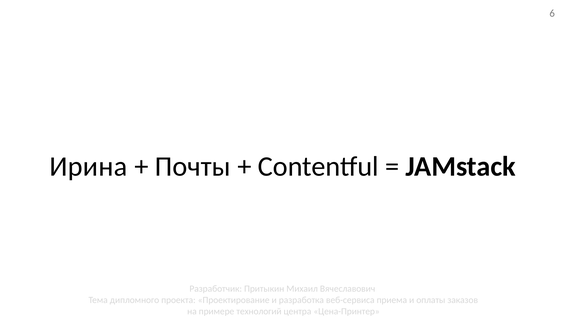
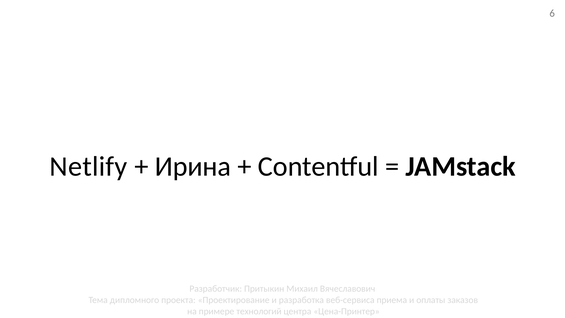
Ирина: Ирина -> Netlify
Почты: Почты -> Ирина
